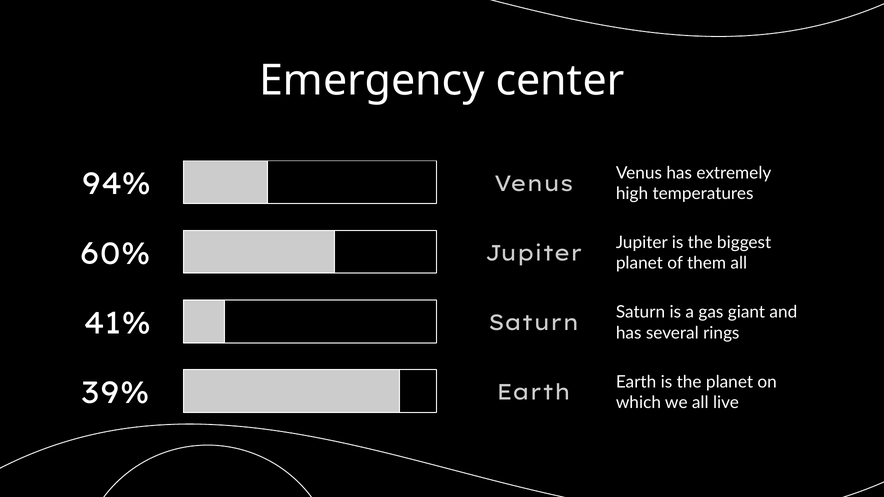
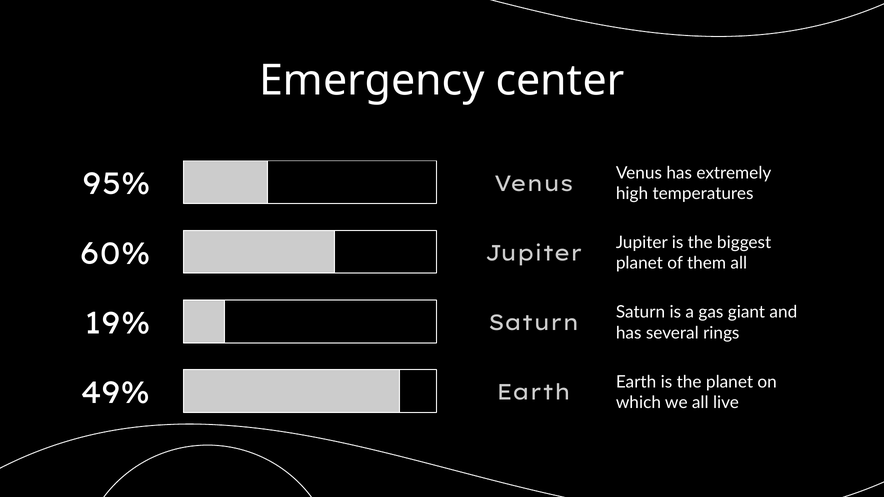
94%: 94% -> 95%
41%: 41% -> 19%
39%: 39% -> 49%
